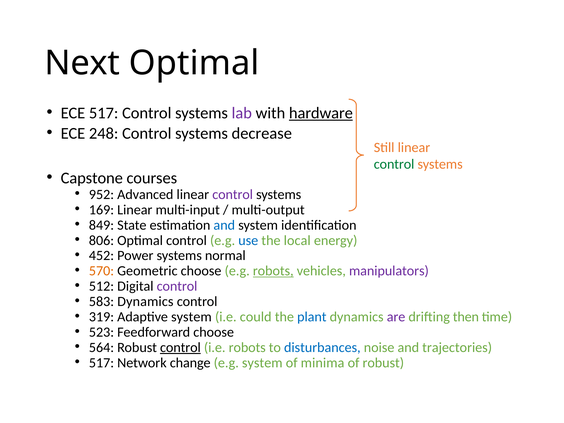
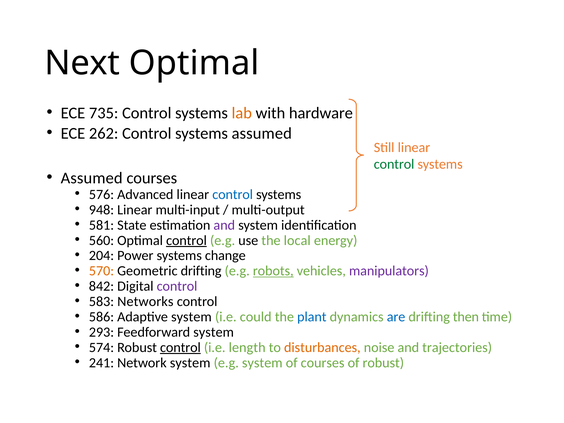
ECE 517: 517 -> 735
lab colour: purple -> orange
hardware underline: present -> none
248: 248 -> 262
systems decrease: decrease -> assumed
Capstone at (92, 178): Capstone -> Assumed
952: 952 -> 576
control at (233, 194) colour: purple -> blue
169: 169 -> 948
849: 849 -> 581
and at (224, 225) colour: blue -> purple
806: 806 -> 560
control at (186, 240) underline: none -> present
use colour: blue -> black
452: 452 -> 204
normal: normal -> change
Geometric choose: choose -> drifting
512: 512 -> 842
583 Dynamics: Dynamics -> Networks
319: 319 -> 586
are colour: purple -> blue
523: 523 -> 293
Feedforward choose: choose -> system
564: 564 -> 574
i.e robots: robots -> length
disturbances colour: blue -> orange
517 at (101, 363): 517 -> 241
Network change: change -> system
of minima: minima -> courses
